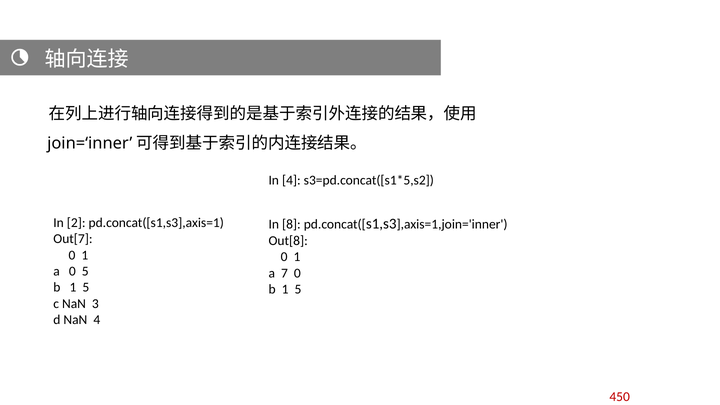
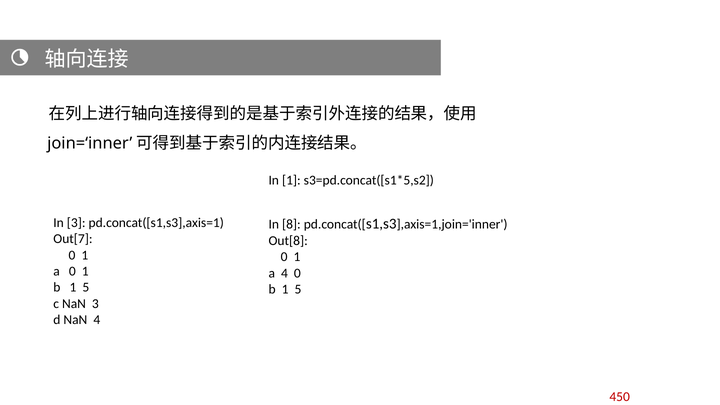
In 4: 4 -> 1
In 2: 2 -> 3
a 0 5: 5 -> 1
a 7: 7 -> 4
